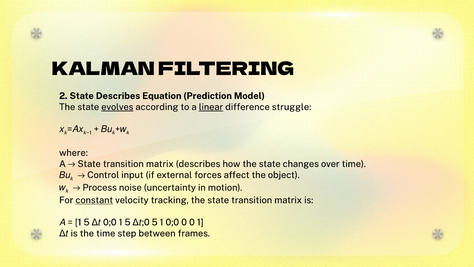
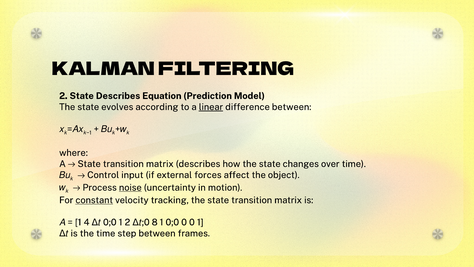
evolves underline: present -> none
difference struggle: struggle -> between
noise underline: none -> present
5 at (87, 222): 5 -> 4
0;0 1 5: 5 -> 2
Δ𝑡;0 5: 5 -> 8
